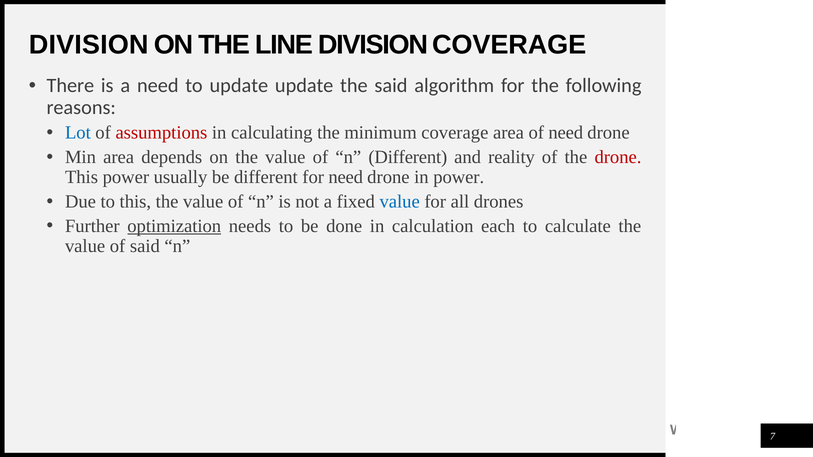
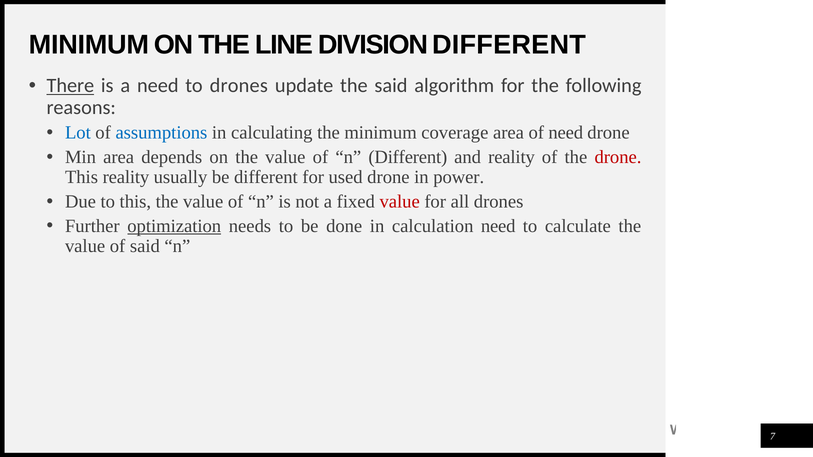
DIVISION at (89, 45): DIVISION -> MINIMUM
DIVISION COVERAGE: COVERAGE -> DIFFERENT
There underline: none -> present
to update: update -> drones
assumptions colour: red -> blue
This power: power -> reality
for need: need -> used
value at (400, 202) colour: blue -> red
calculation each: each -> need
